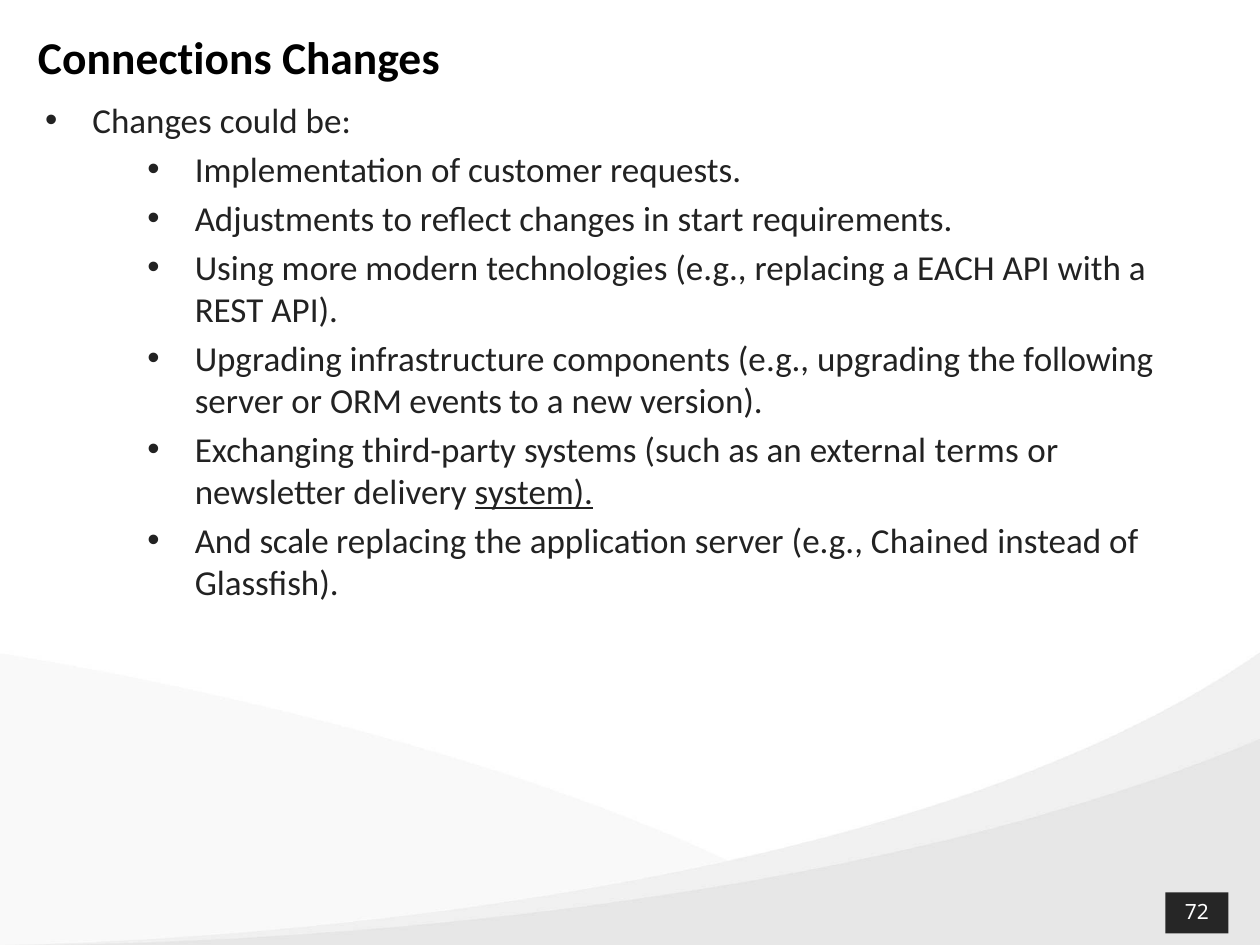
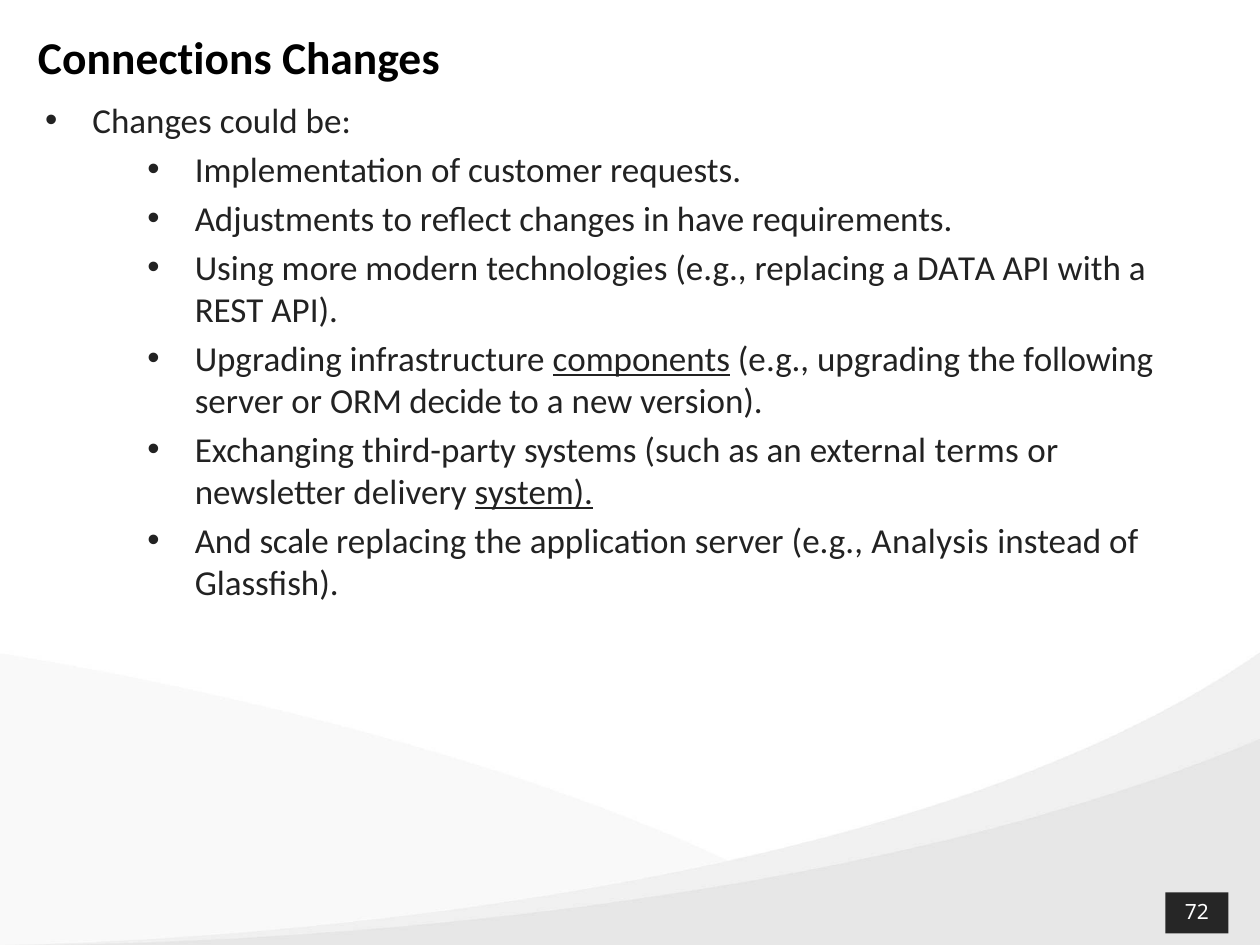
start: start -> have
EACH: EACH -> DATA
components underline: none -> present
events: events -> decide
Chained: Chained -> Analysis
